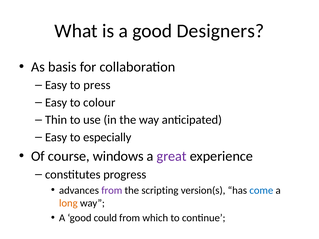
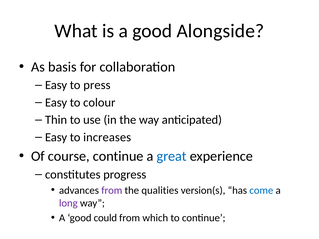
Designers: Designers -> Alongside
especially: especially -> increases
course windows: windows -> continue
great colour: purple -> blue
scripting: scripting -> qualities
long colour: orange -> purple
